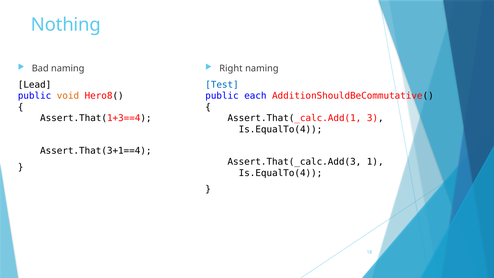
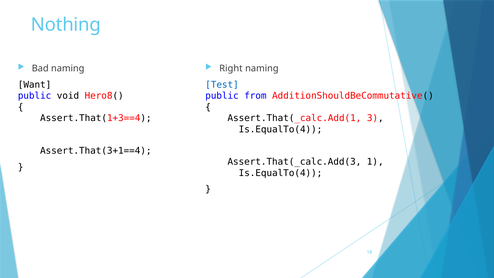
Lead: Lead -> Want
void colour: orange -> black
each: each -> from
